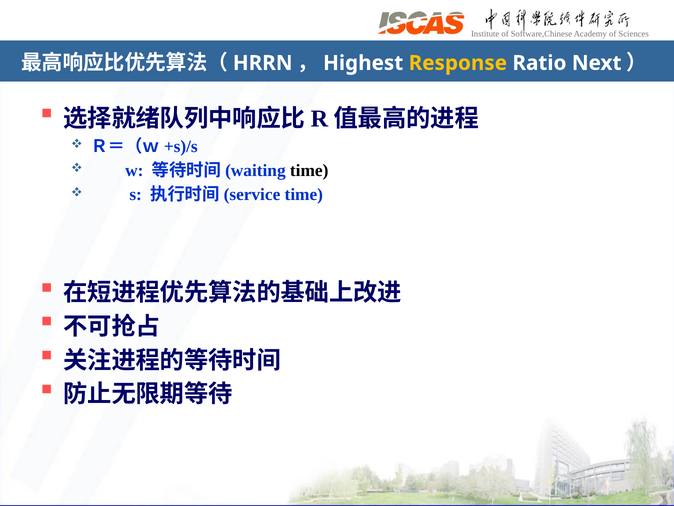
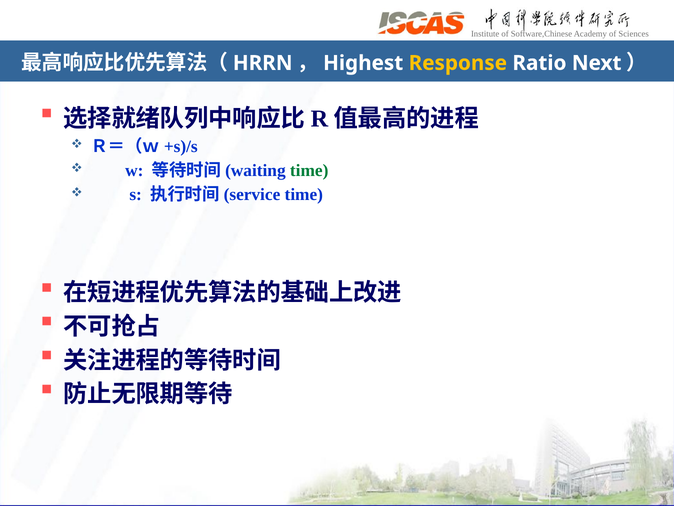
time at (309, 170) colour: black -> green
